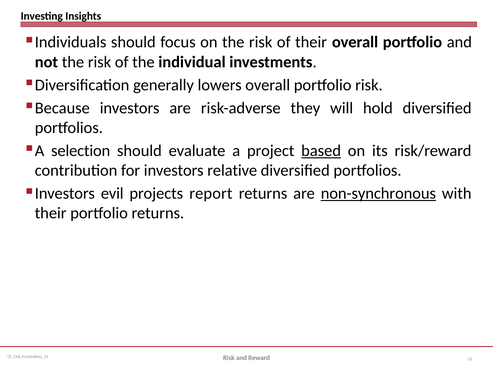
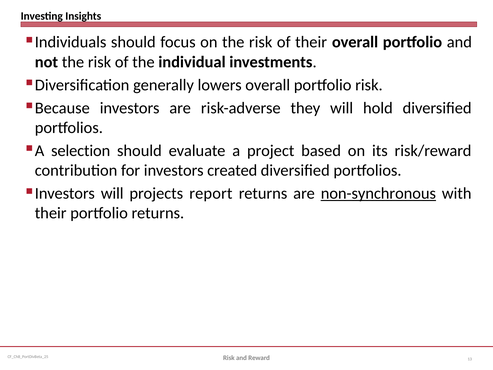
based underline: present -> none
relative: relative -> created
evil at (112, 193): evil -> will
